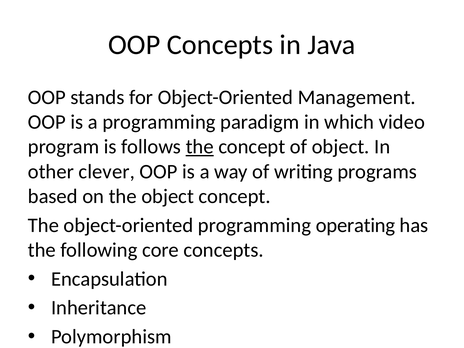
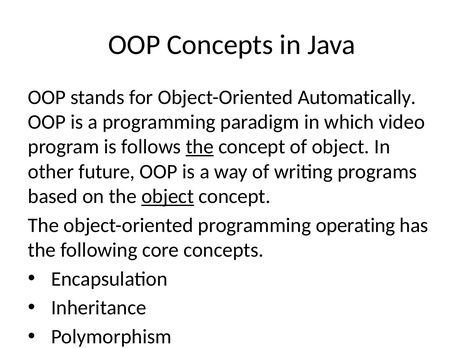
Management: Management -> Automatically
clever: clever -> future
object at (168, 196) underline: none -> present
